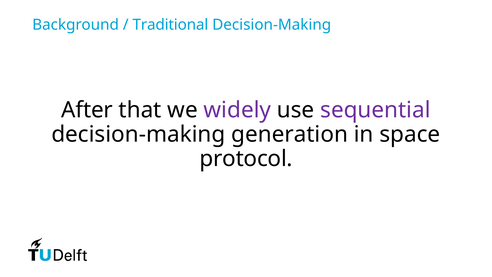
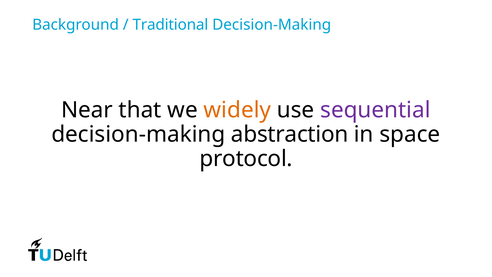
After: After -> Near
widely colour: purple -> orange
generation: generation -> abstraction
